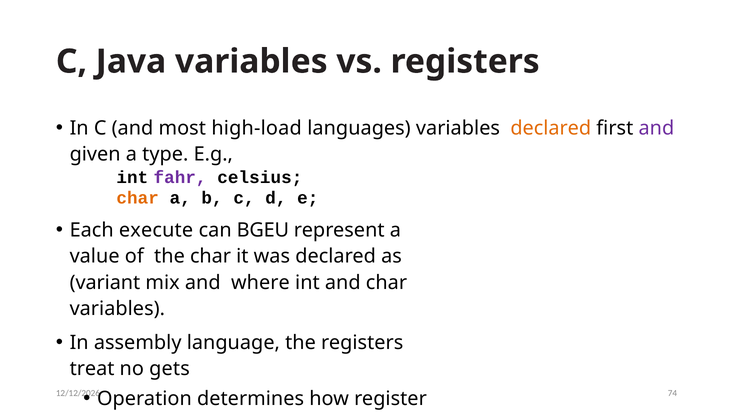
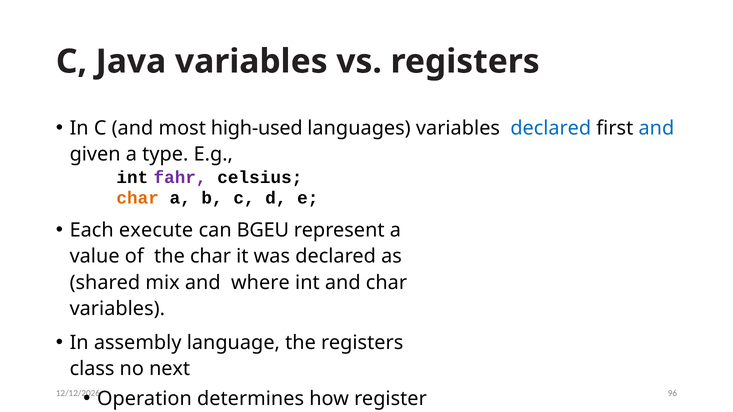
high-load: high-load -> high-used
declared at (551, 128) colour: orange -> blue
and at (656, 128) colour: purple -> blue
variant: variant -> shared
treat: treat -> class
gets: gets -> next
74: 74 -> 96
